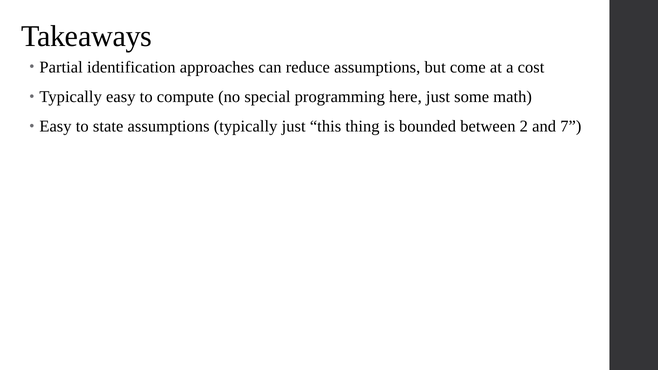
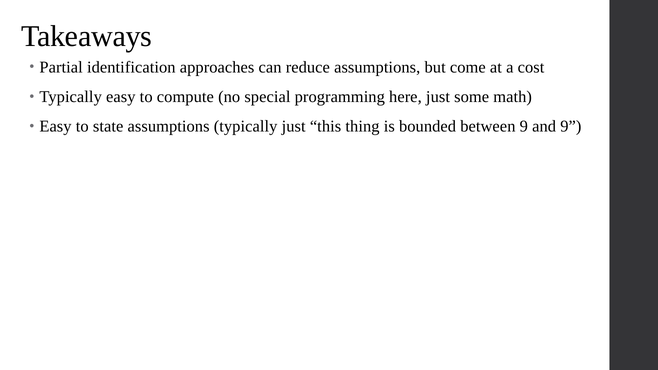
between 2: 2 -> 9
and 7: 7 -> 9
